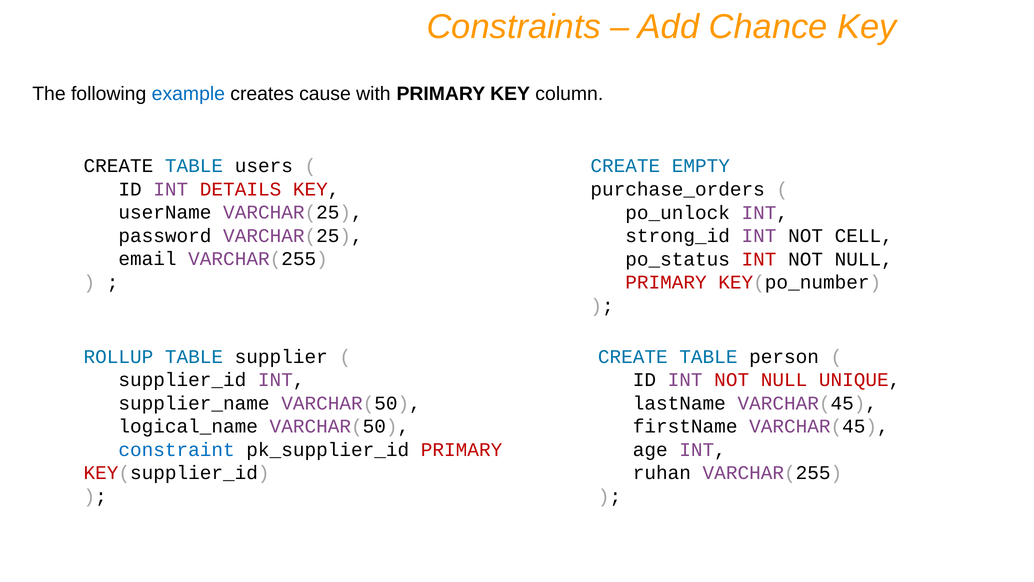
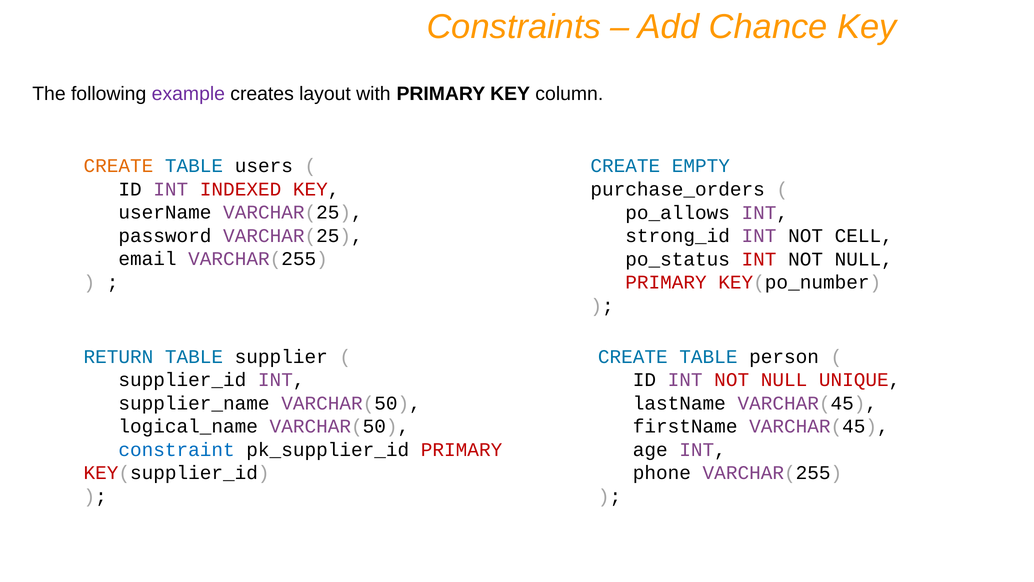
example colour: blue -> purple
cause: cause -> layout
CREATE at (118, 166) colour: black -> orange
DETAILS: DETAILS -> INDEXED
po_unlock: po_unlock -> po_allows
ROLLUP: ROLLUP -> RETURN
ruhan: ruhan -> phone
